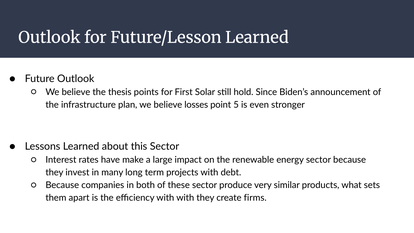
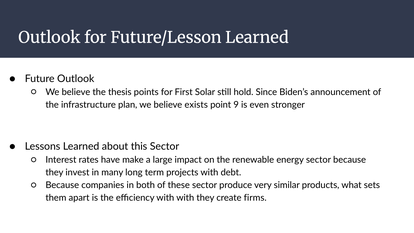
losses: losses -> exists
5: 5 -> 9
